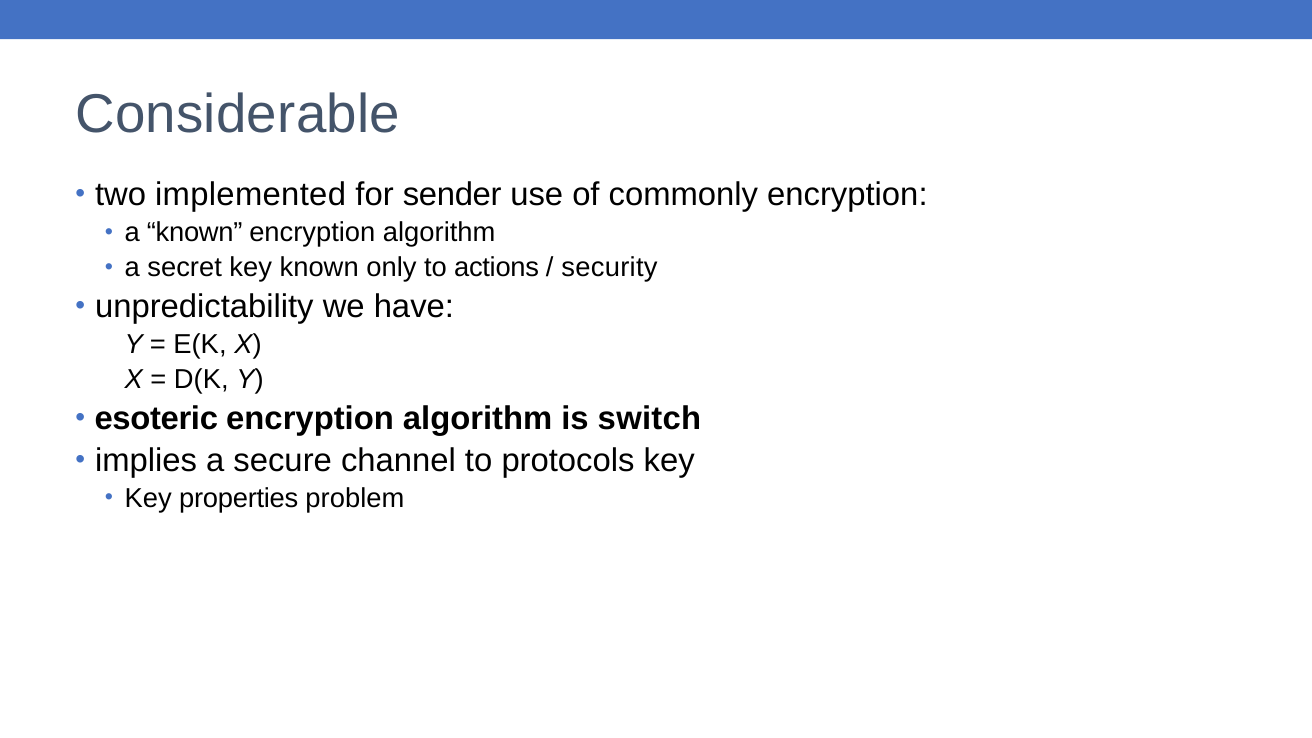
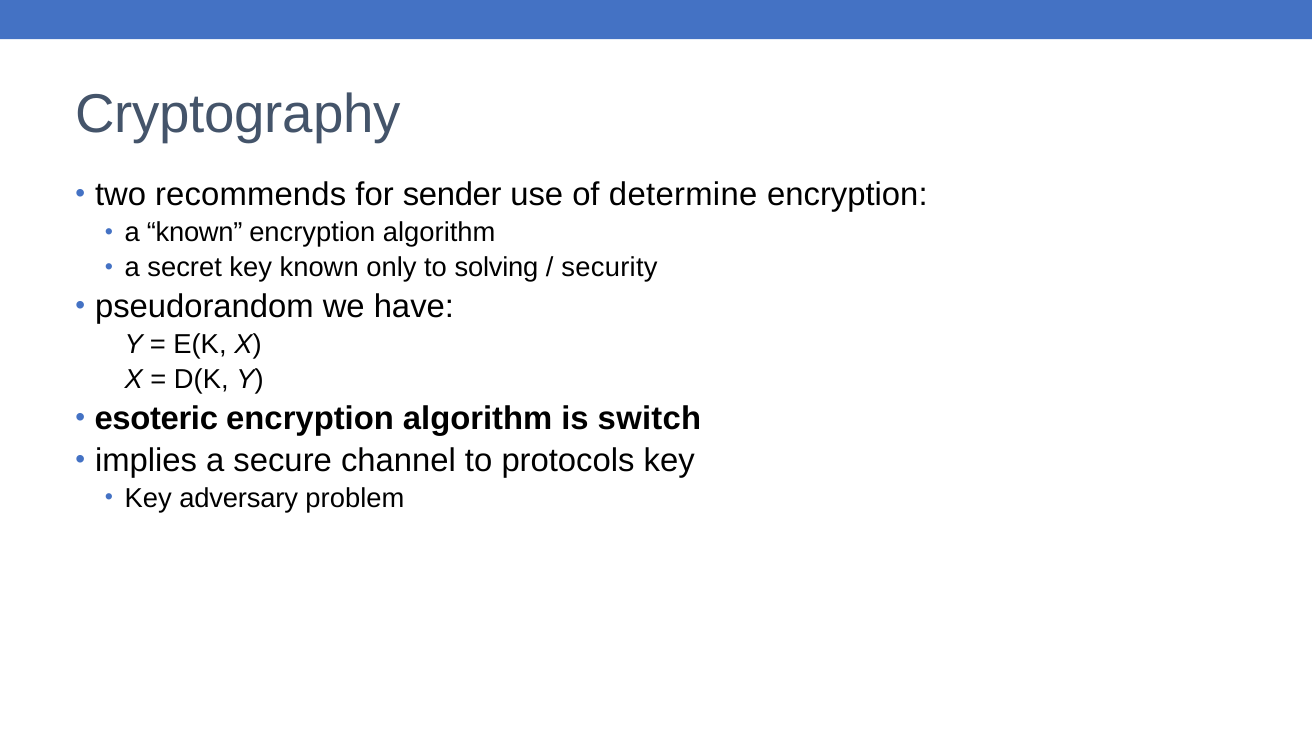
Considerable: Considerable -> Cryptography
implemented: implemented -> recommends
commonly: commonly -> determine
actions: actions -> solving
unpredictability: unpredictability -> pseudorandom
properties: properties -> adversary
